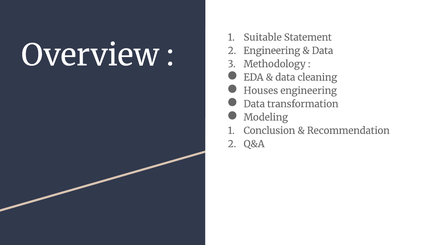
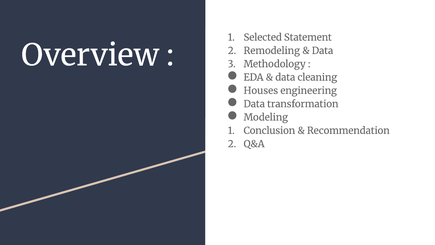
Suitable: Suitable -> Selected
Engineering at (272, 51): Engineering -> Remodeling
